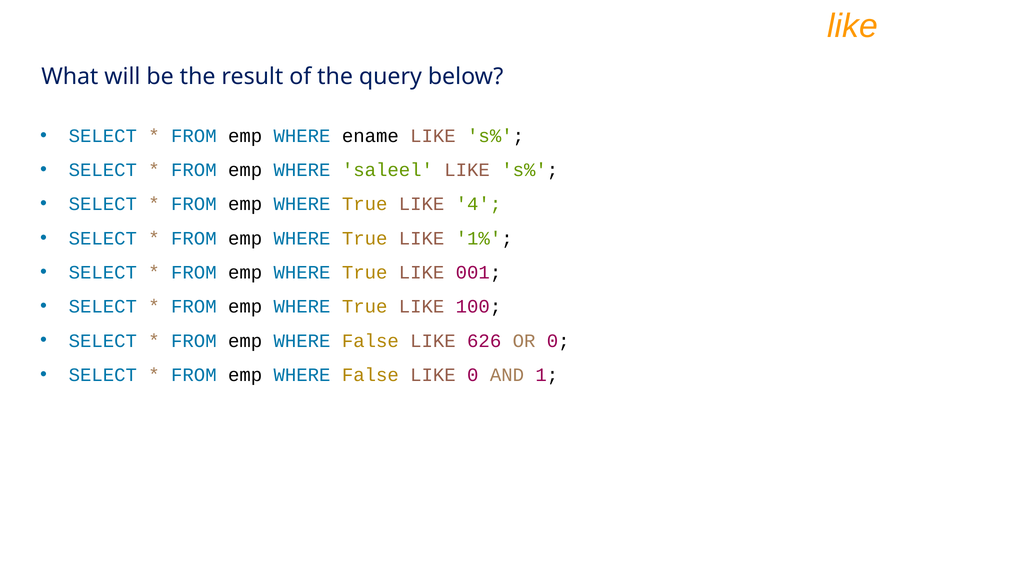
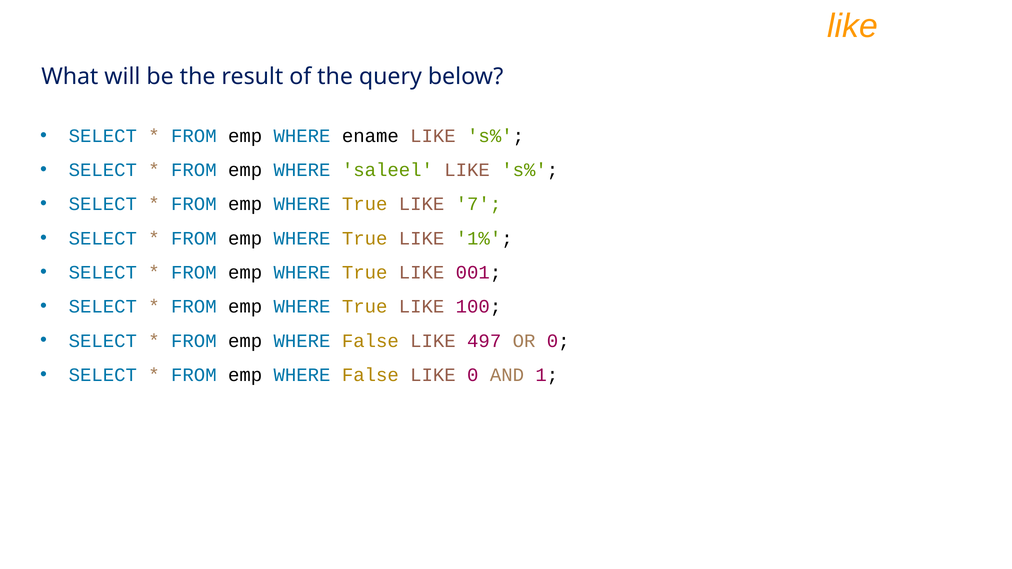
4: 4 -> 7
626: 626 -> 497
